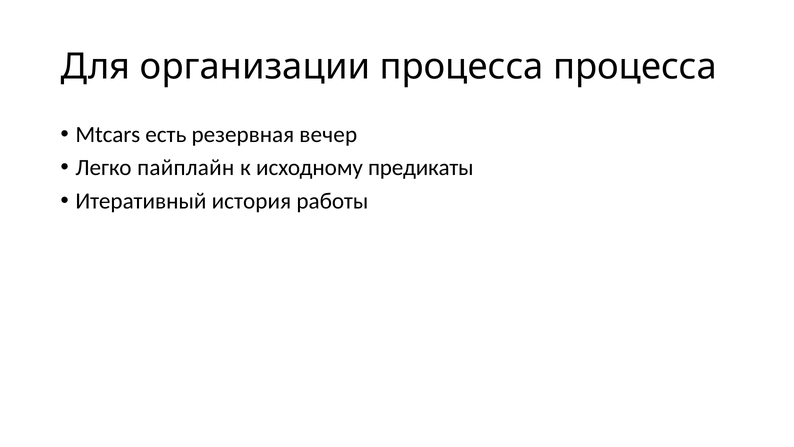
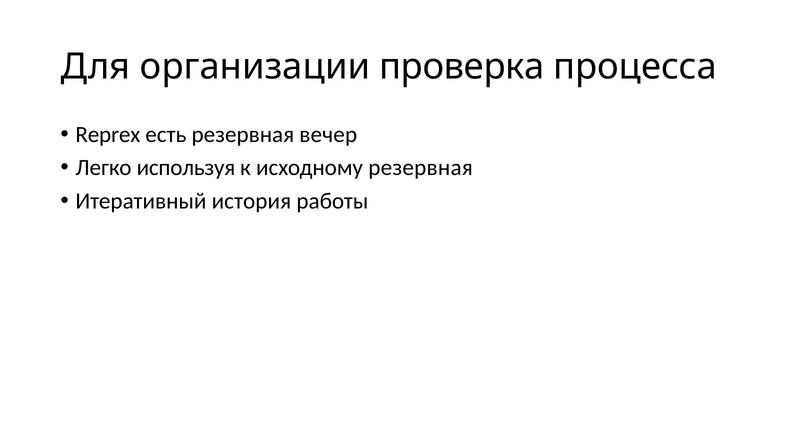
организации процесса: процесса -> проверка
Mtcars: Mtcars -> Reprex
пайплайн: пайплайн -> используя
исходному предикаты: предикаты -> резервная
